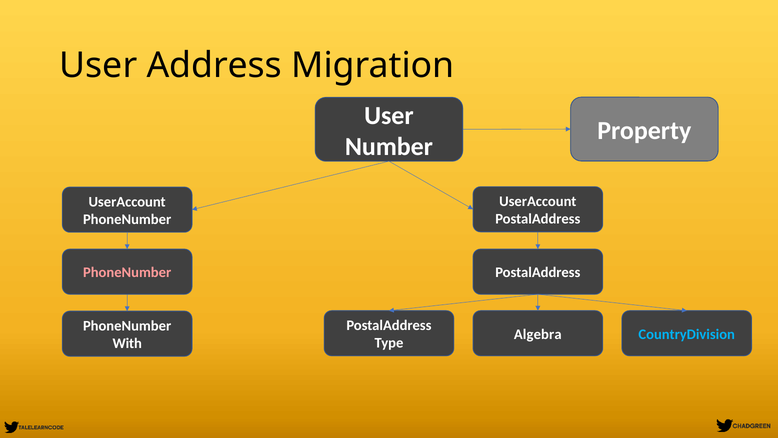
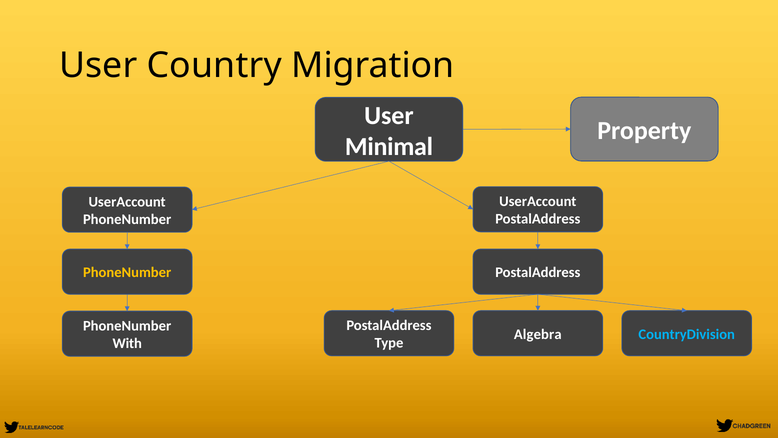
Address: Address -> Country
Number: Number -> Minimal
PhoneNumber at (127, 272) colour: pink -> yellow
